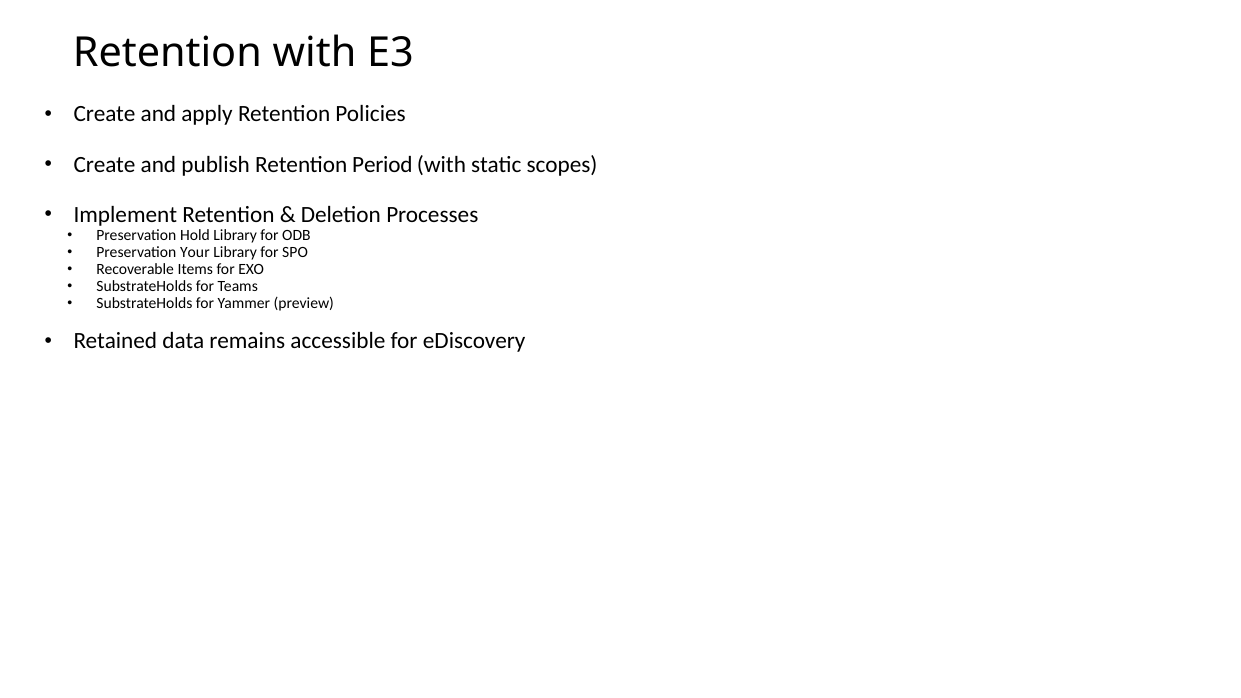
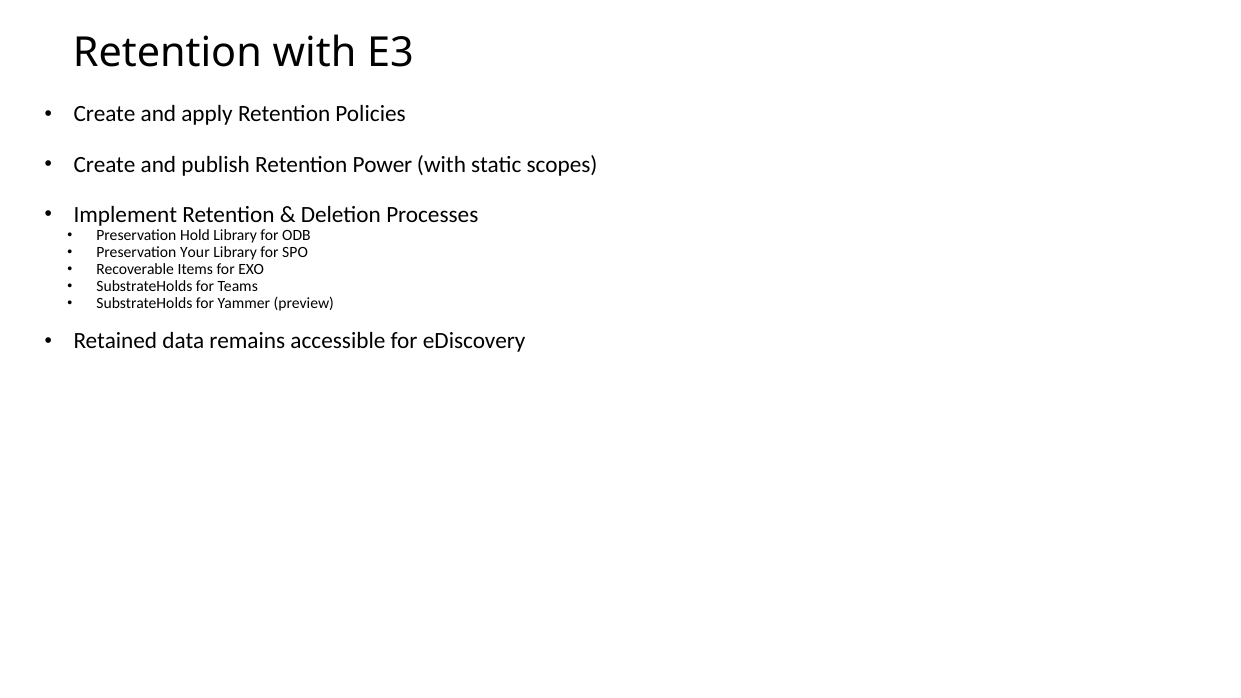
Period: Period -> Power
